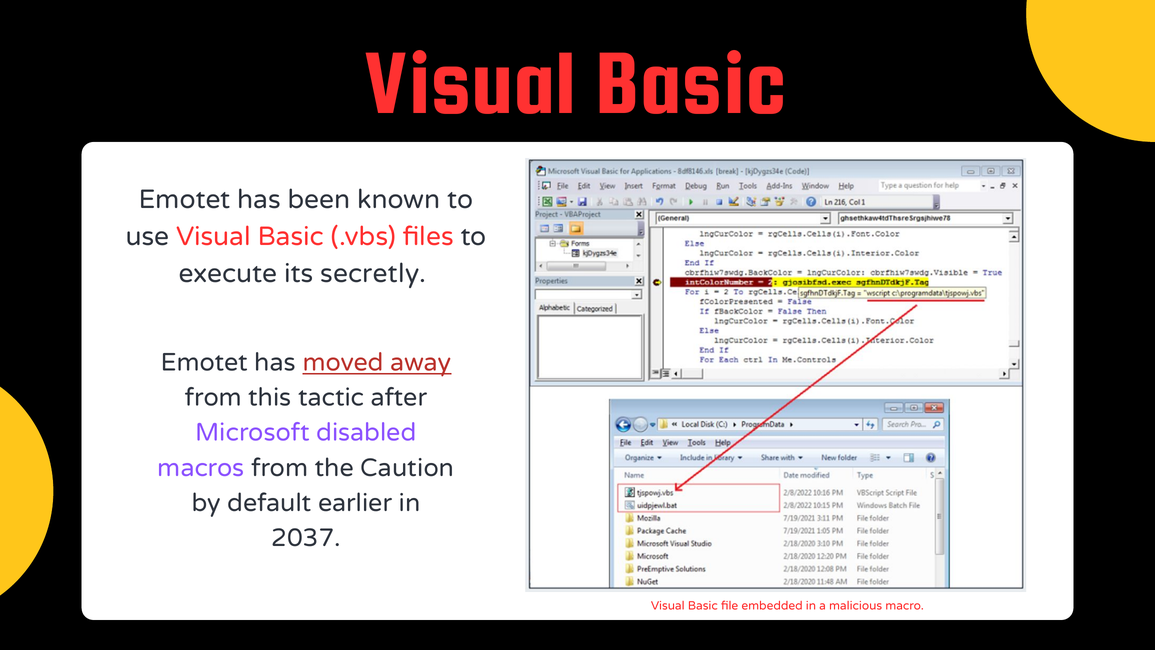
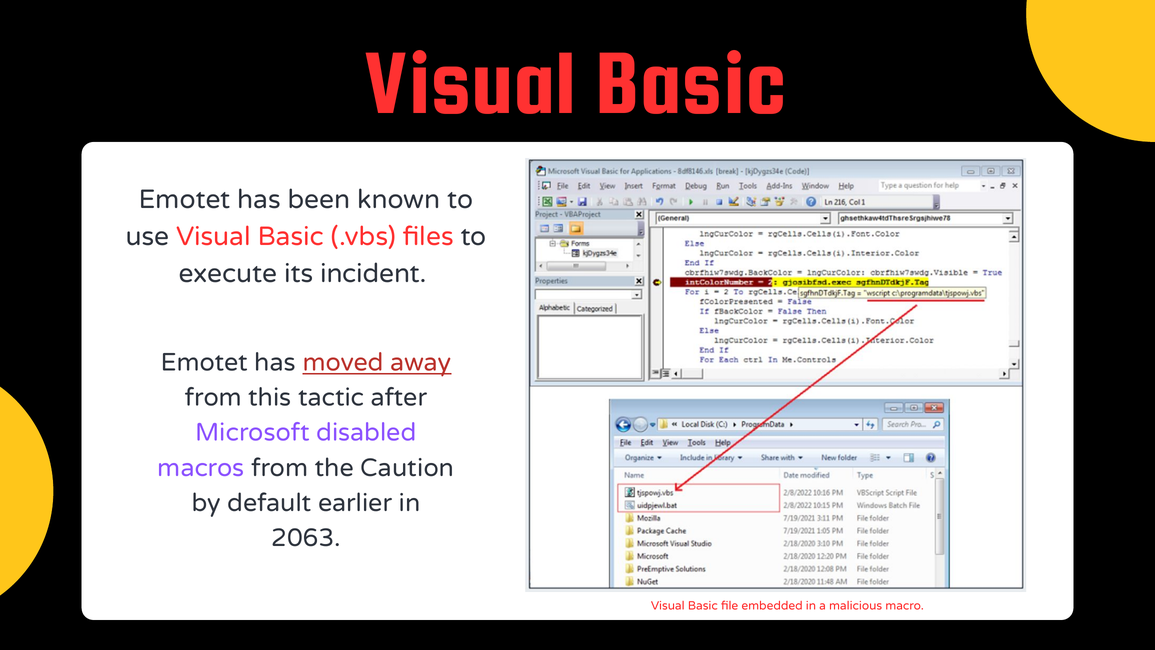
secretly: secretly -> incident
2037: 2037 -> 2063
